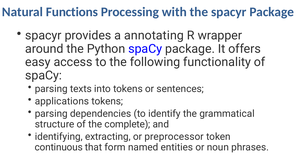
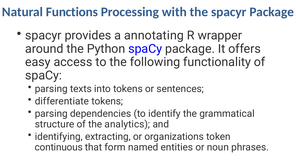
applications: applications -> differentiate
complete: complete -> analytics
preprocessor: preprocessor -> organizations
